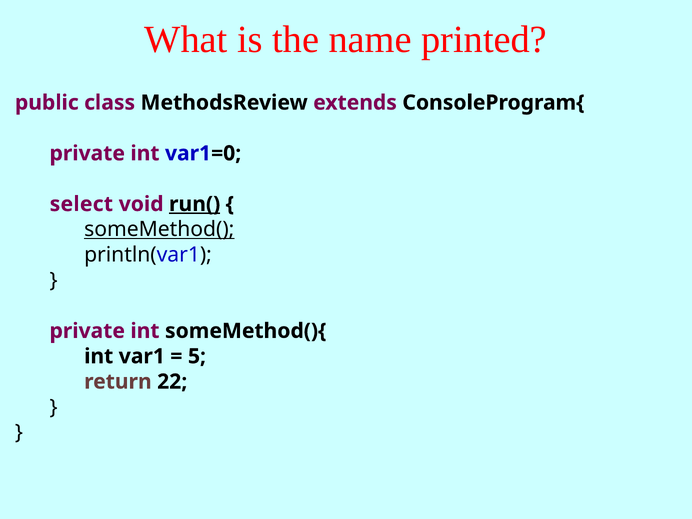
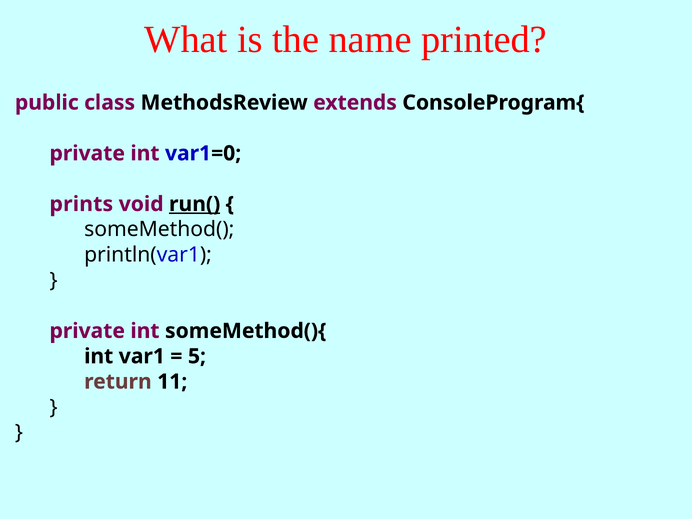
select: select -> prints
someMethod( underline: present -> none
22: 22 -> 11
